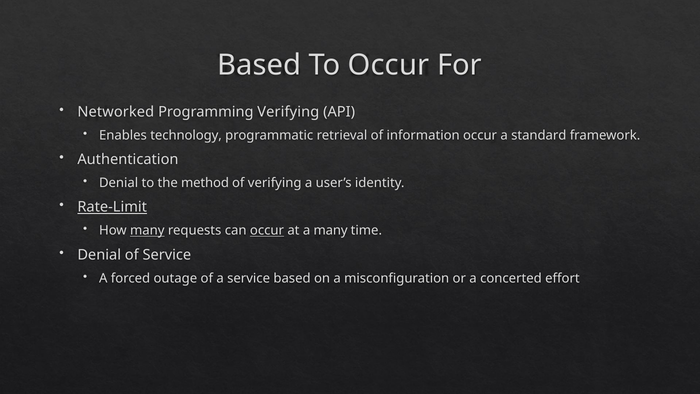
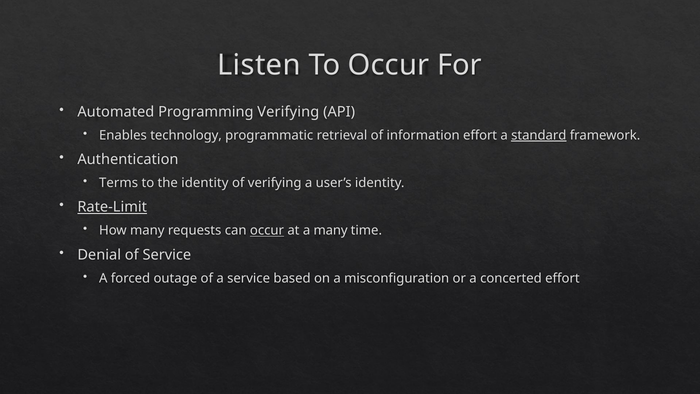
Based at (259, 65): Based -> Listen
Networked: Networked -> Automated
information occur: occur -> effort
standard underline: none -> present
Denial at (119, 183): Denial -> Terms
the method: method -> identity
many at (147, 231) underline: present -> none
